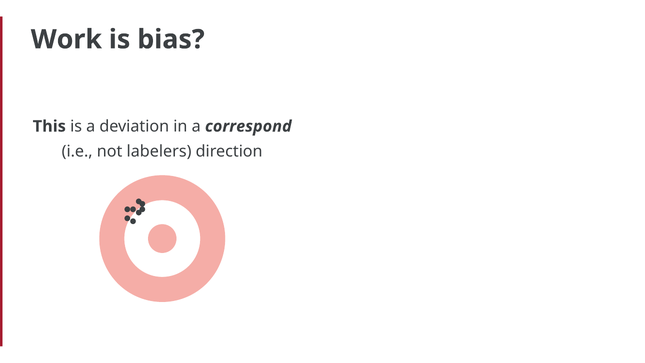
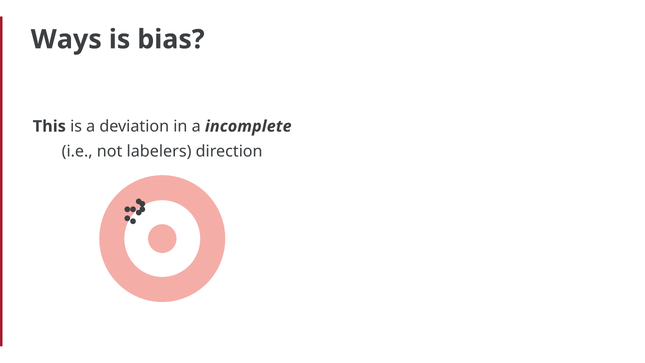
Work: Work -> Ways
correspond: correspond -> incomplete
